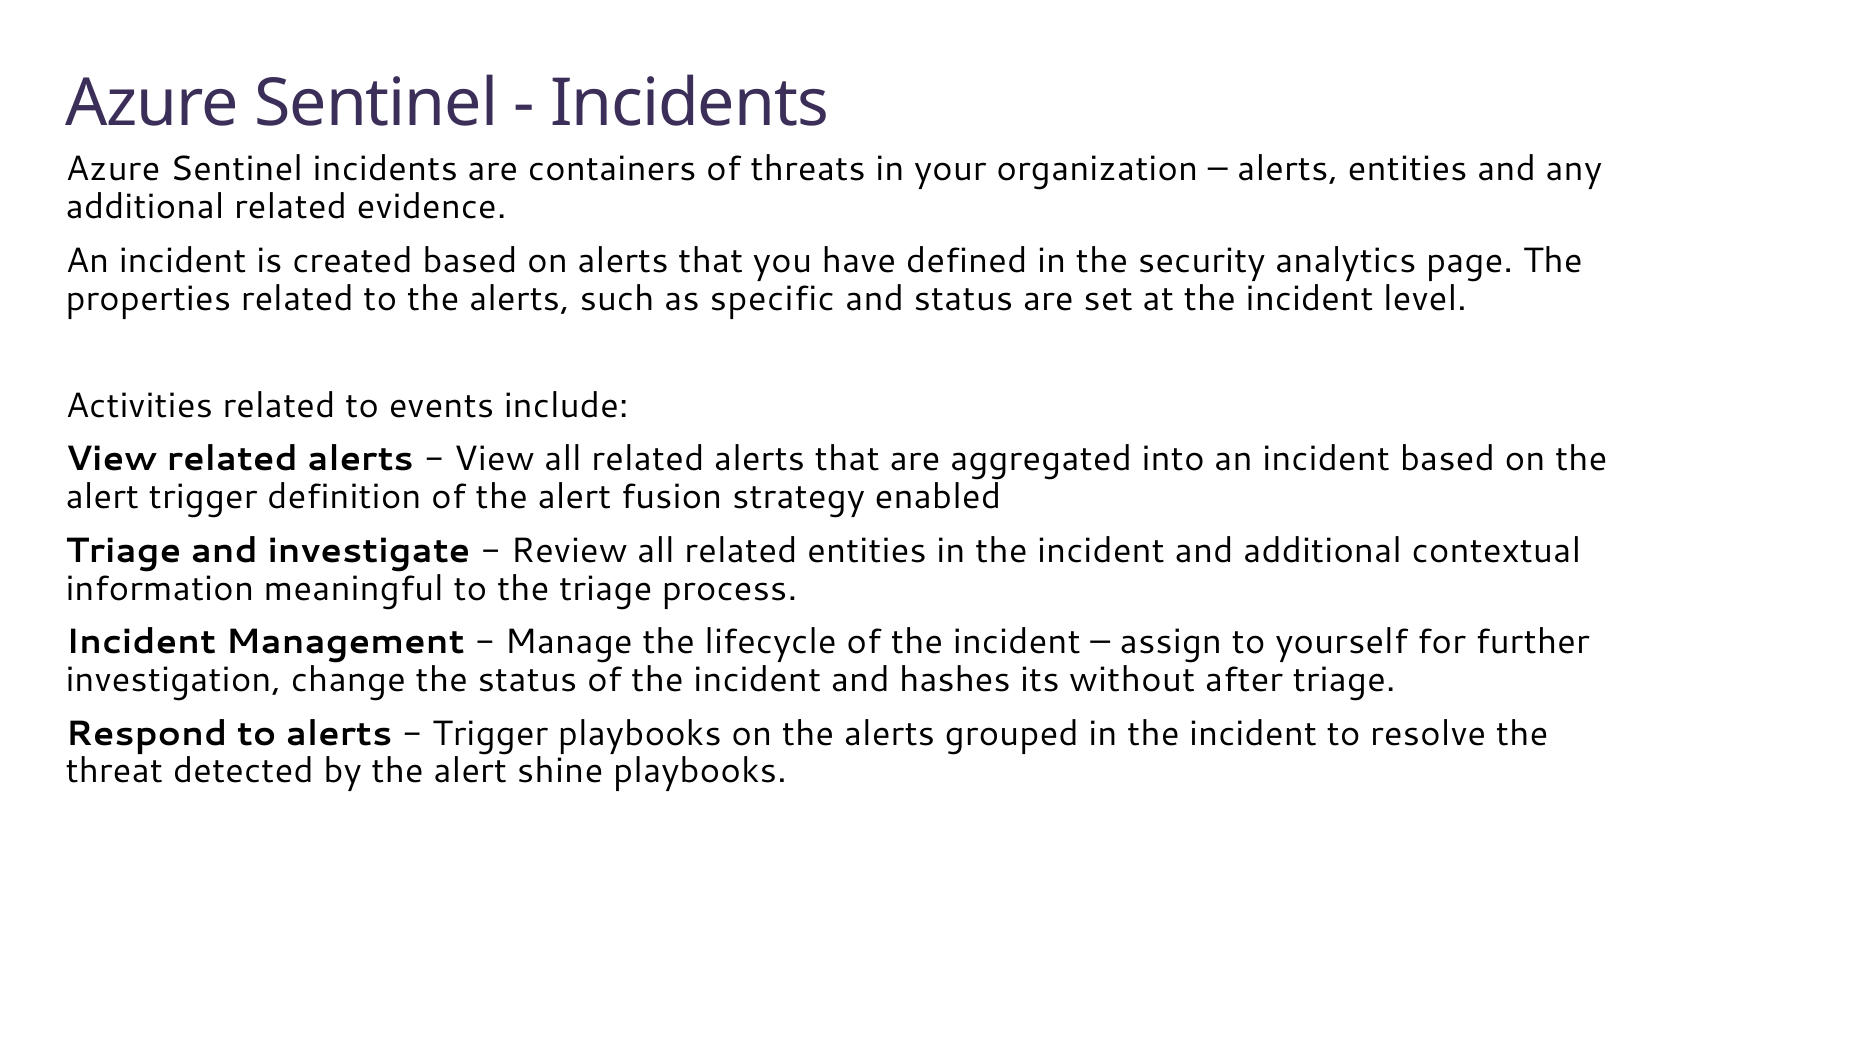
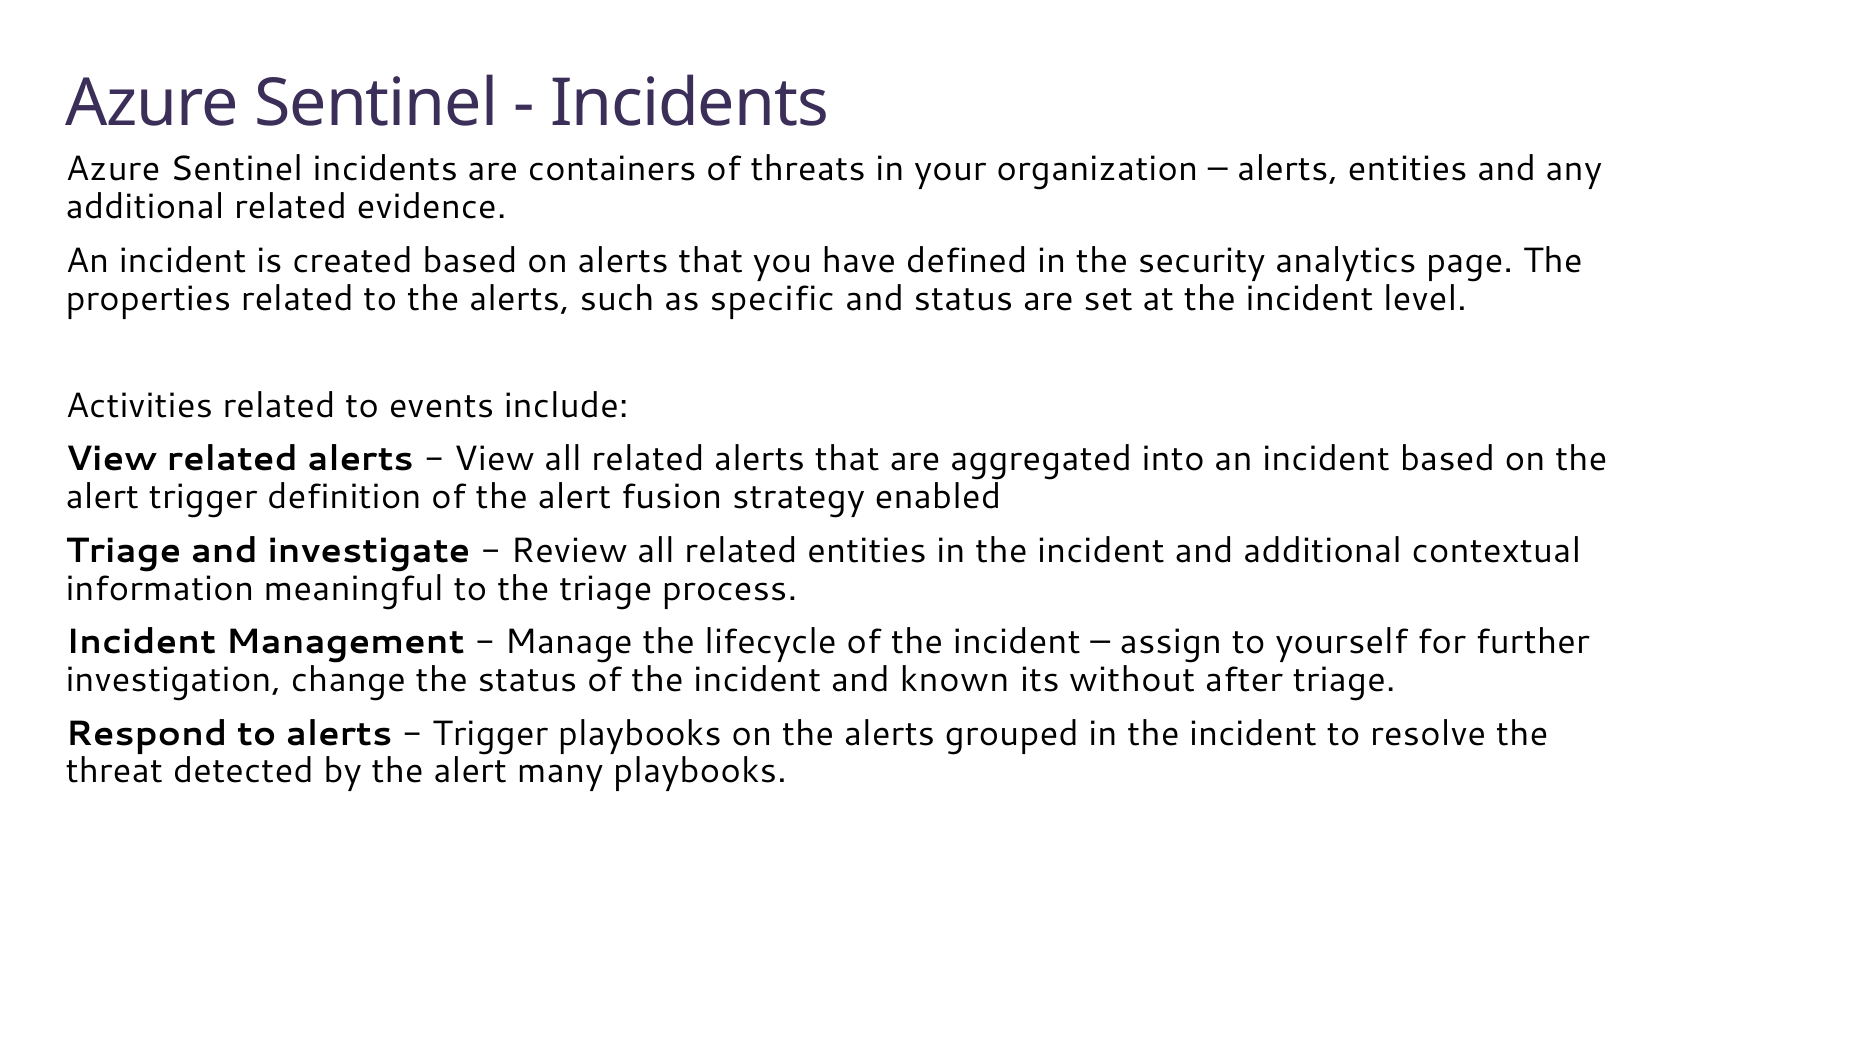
hashes: hashes -> known
shine: shine -> many
